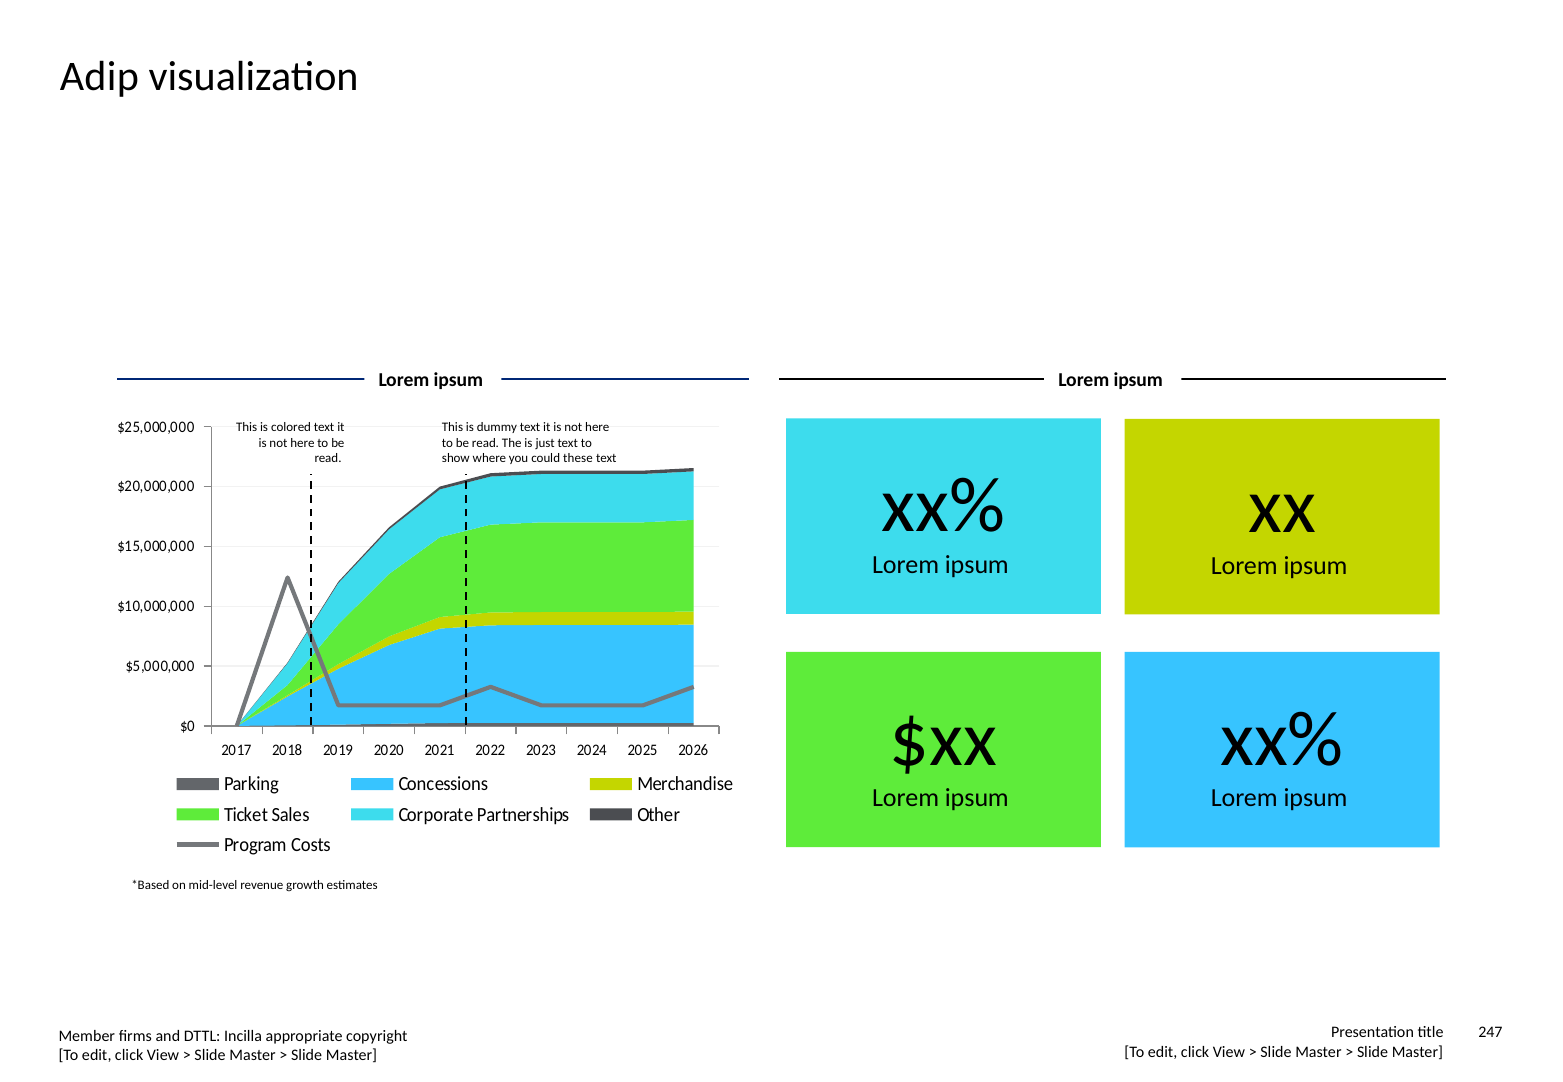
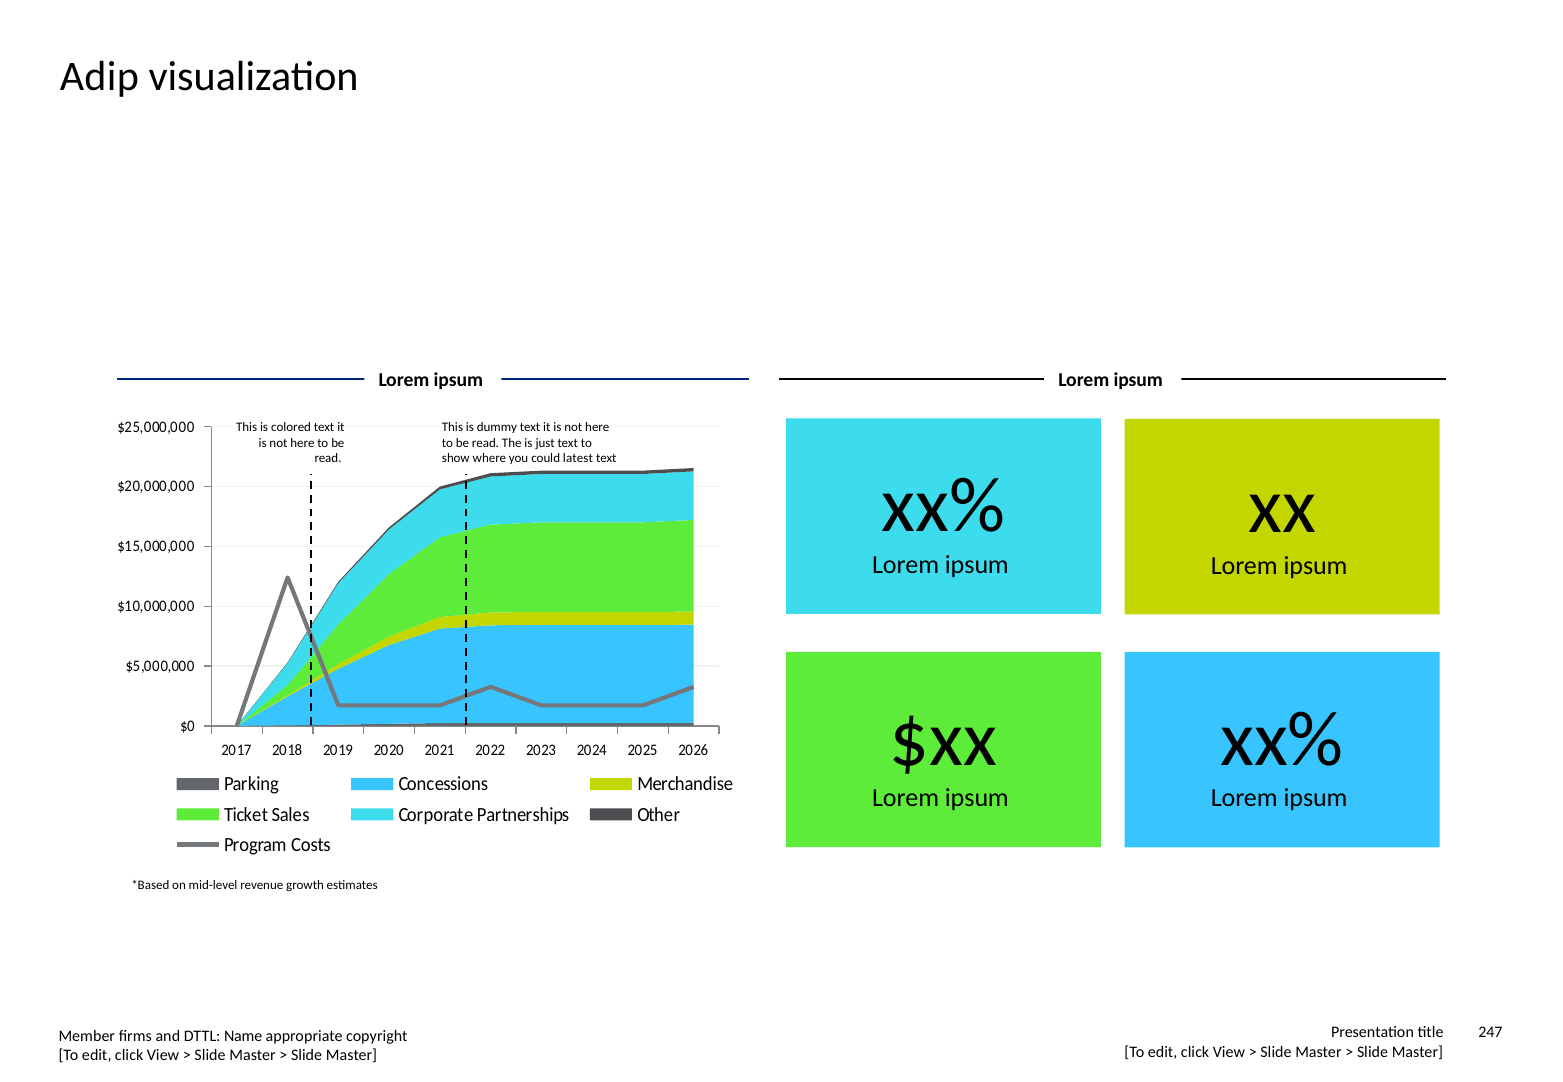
these: these -> latest
Incilla: Incilla -> Name
